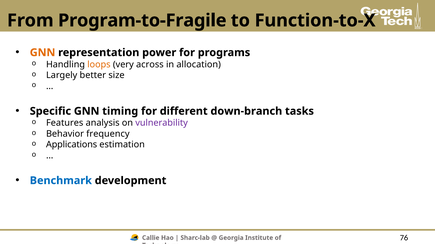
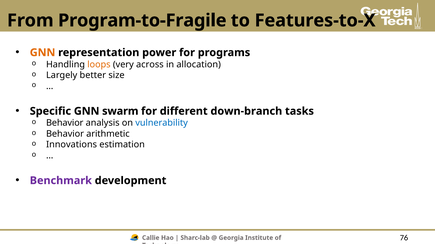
Function-to-X: Function-to-X -> Features-to-X
timing: timing -> swarm
Features at (65, 123): Features -> Behavior
vulnerability colour: purple -> blue
frequency: frequency -> arithmetic
Applications: Applications -> Innovations
Benchmark colour: blue -> purple
